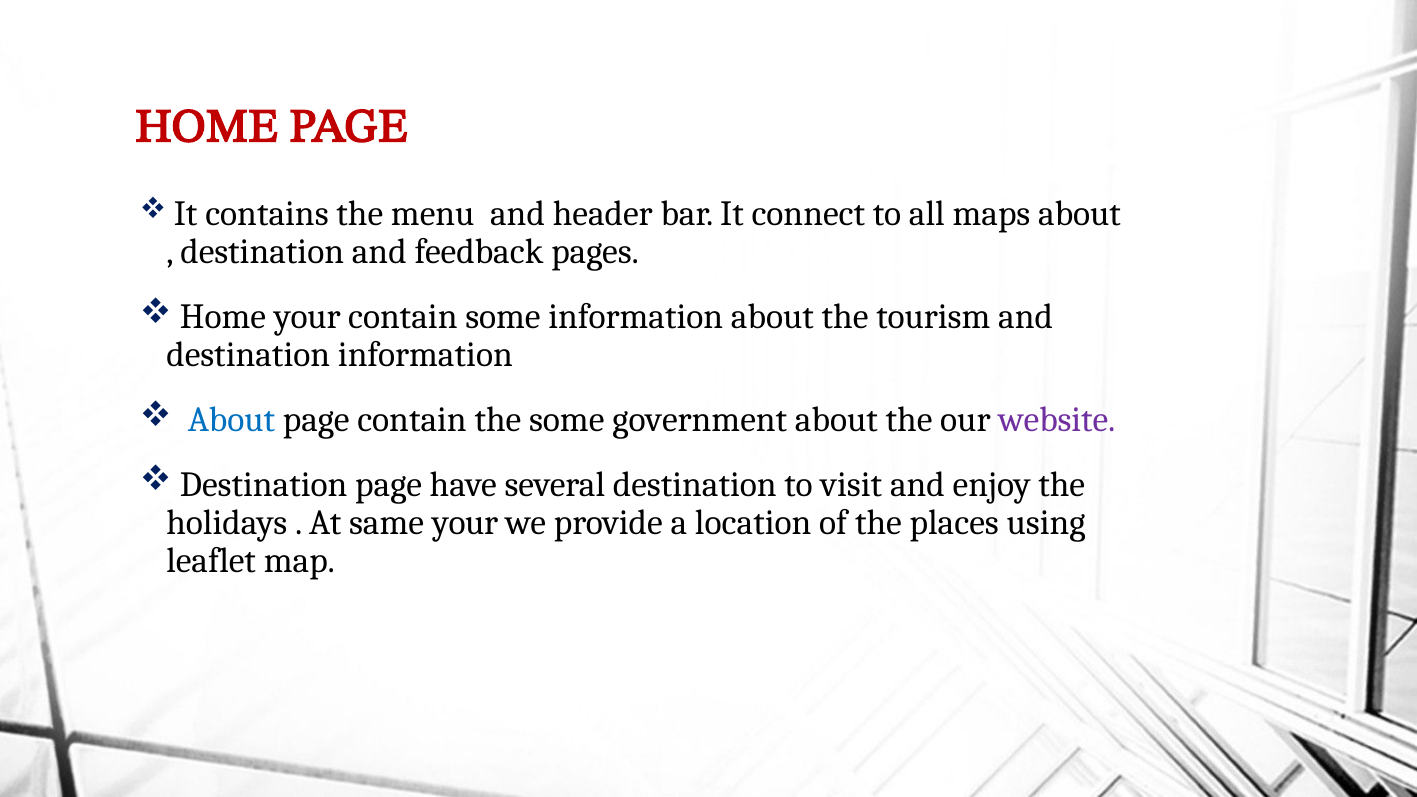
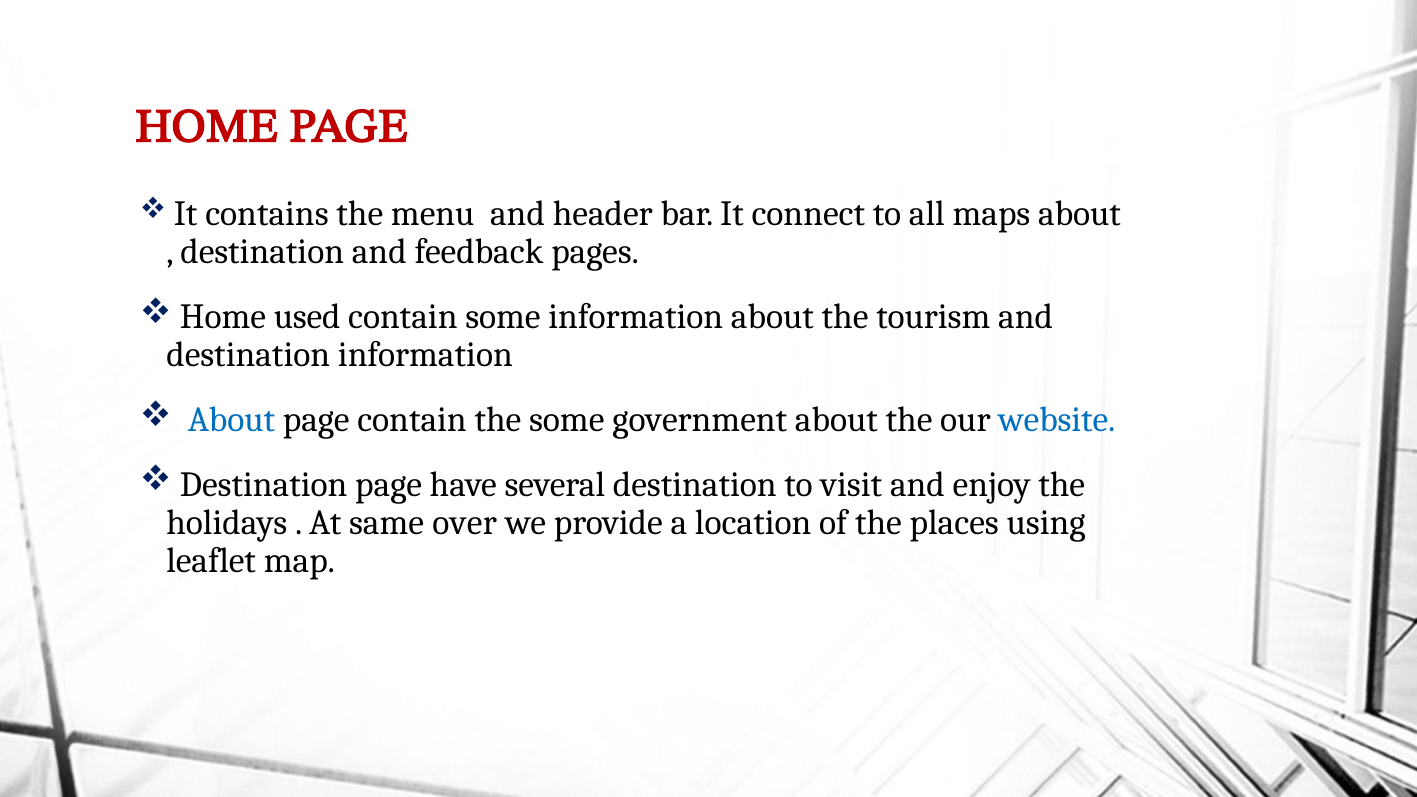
Home your: your -> used
website colour: purple -> blue
same your: your -> over
